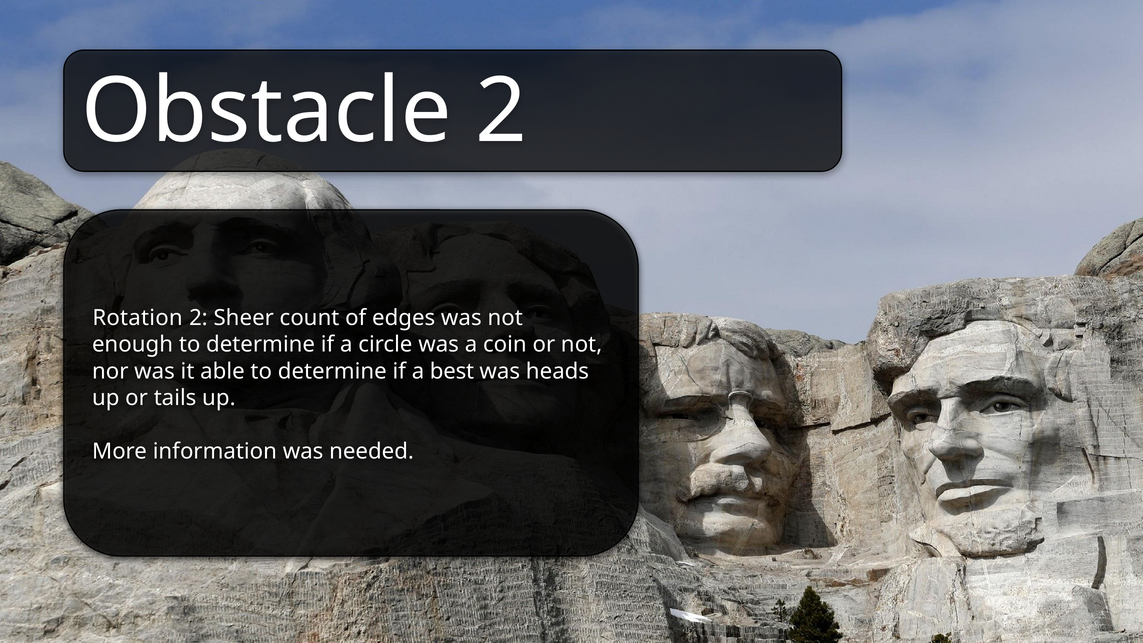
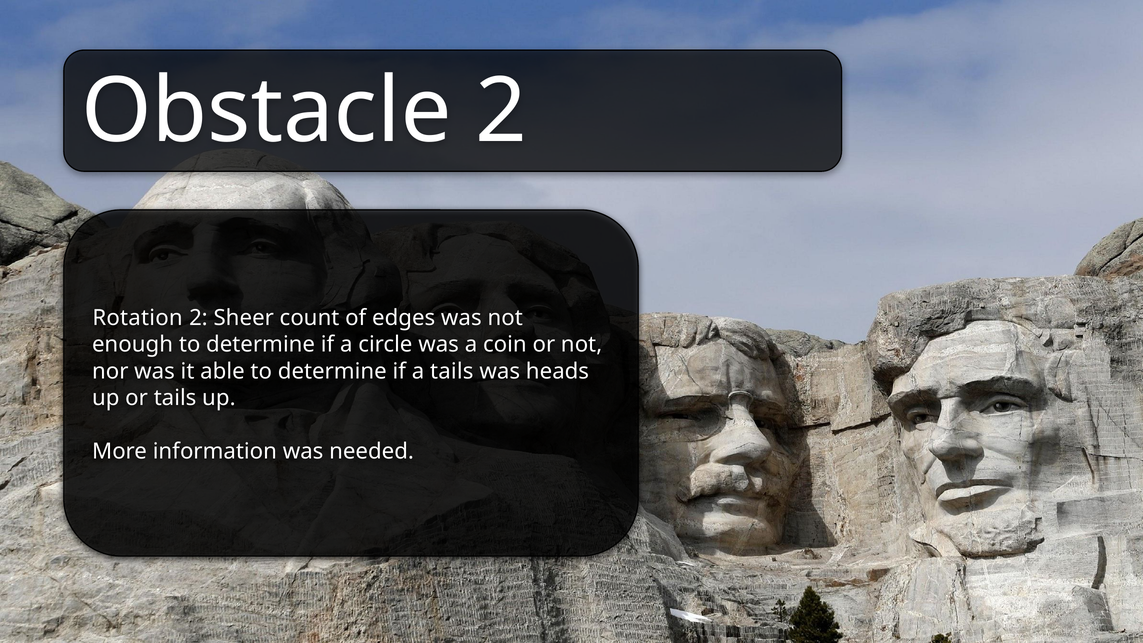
a best: best -> tails
